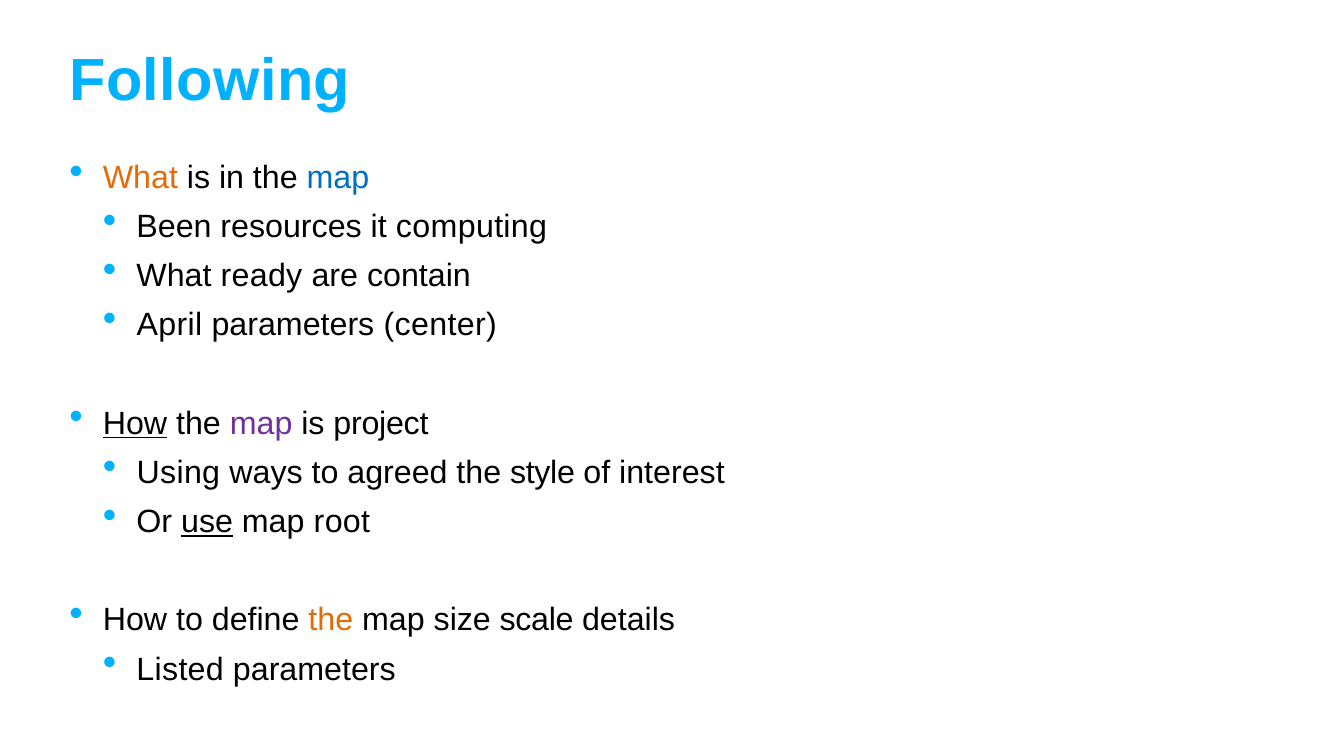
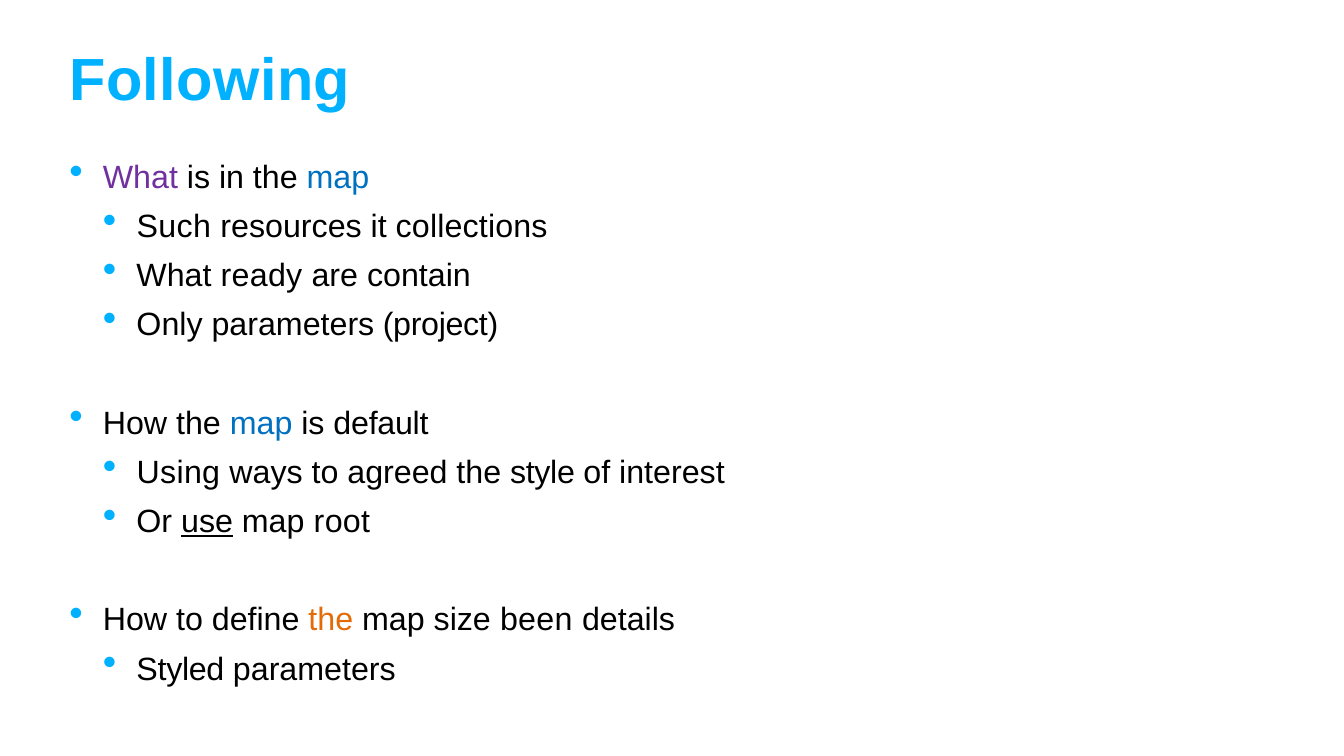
What at (140, 178) colour: orange -> purple
Been: Been -> Such
computing: computing -> collections
April: April -> Only
center: center -> project
How at (135, 424) underline: present -> none
map at (261, 424) colour: purple -> blue
project: project -> default
scale: scale -> been
Listed: Listed -> Styled
